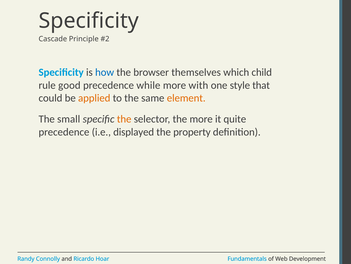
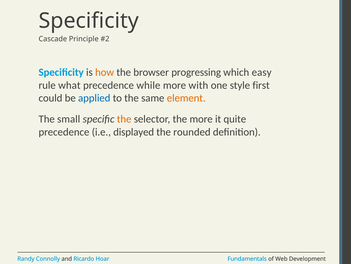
how colour: blue -> orange
themselves: themselves -> progressing
child: child -> easy
good: good -> what
that: that -> first
applied colour: orange -> blue
property: property -> rounded
